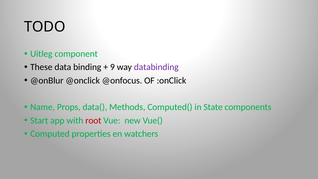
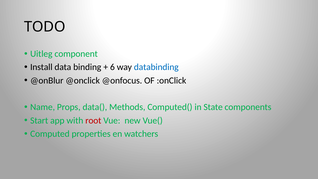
These: These -> Install
9: 9 -> 6
databinding colour: purple -> blue
